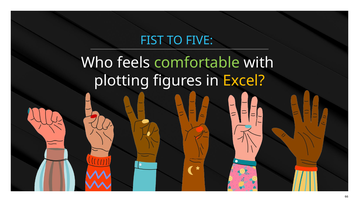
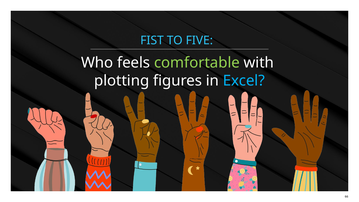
Excel colour: yellow -> light blue
